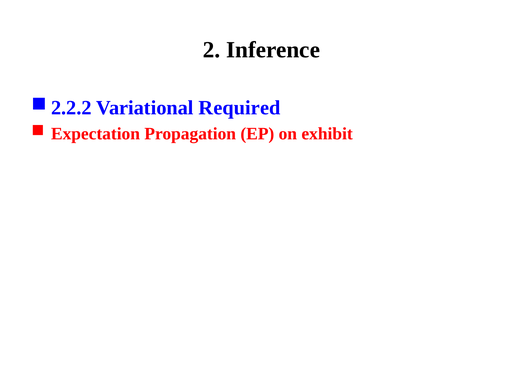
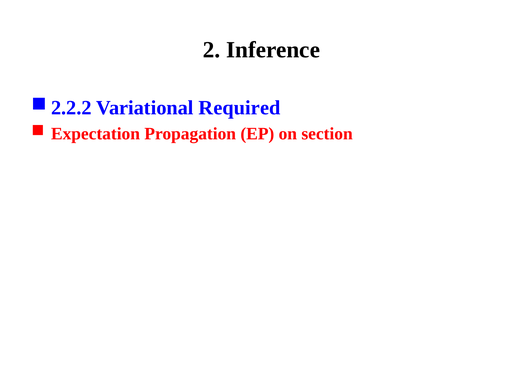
exhibit: exhibit -> section
